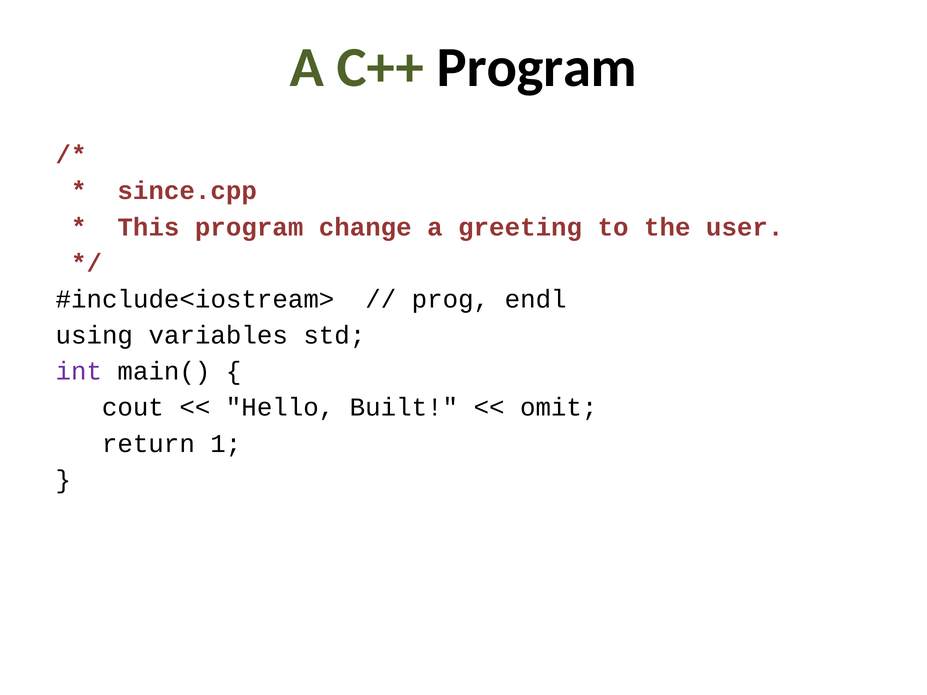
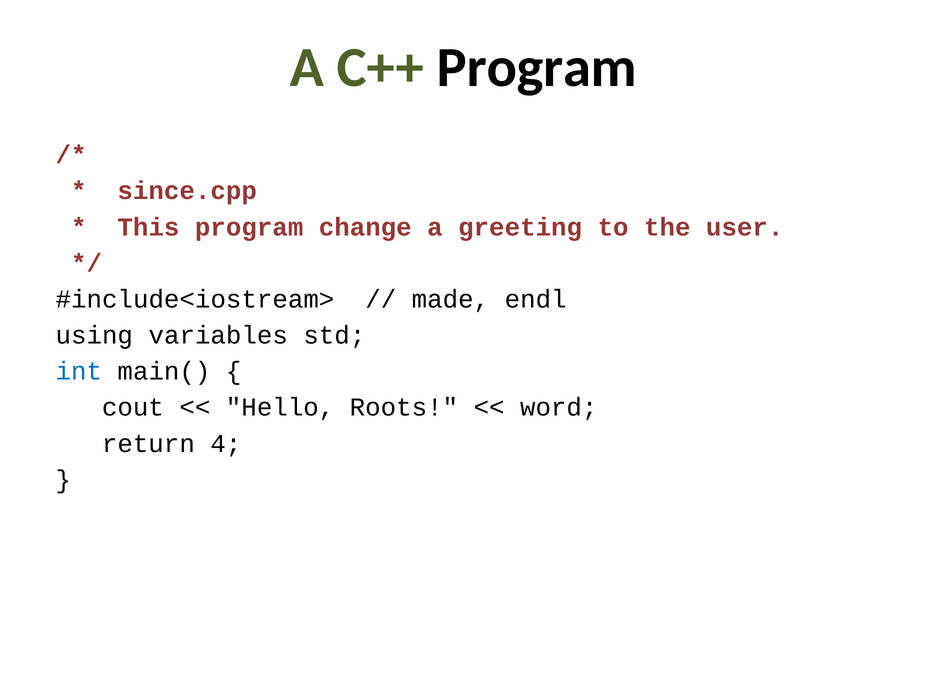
prog: prog -> made
int colour: purple -> blue
Built: Built -> Roots
omit: omit -> word
1: 1 -> 4
